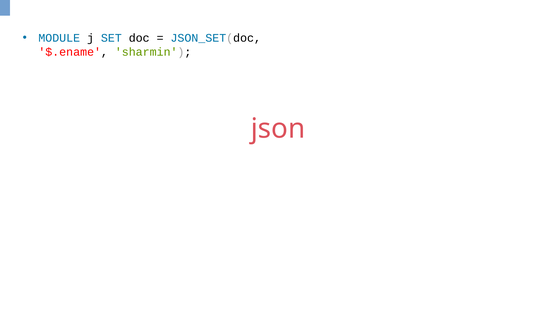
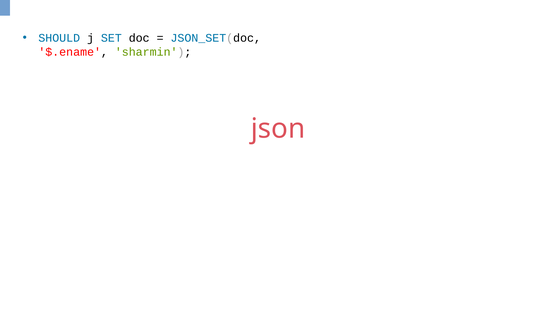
MODULE: MODULE -> SHOULD
